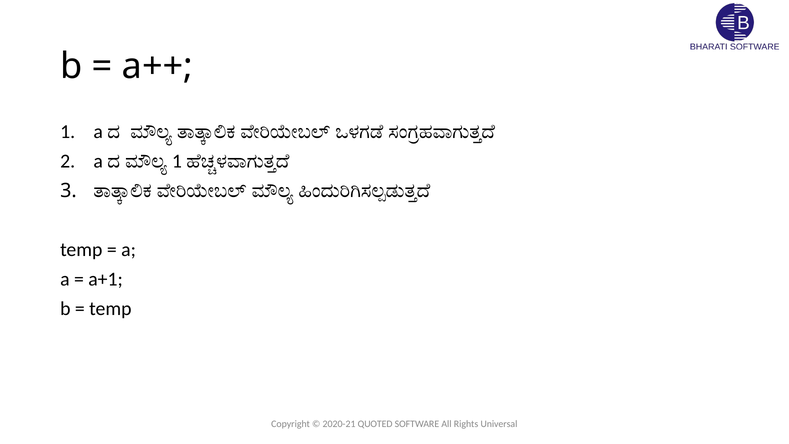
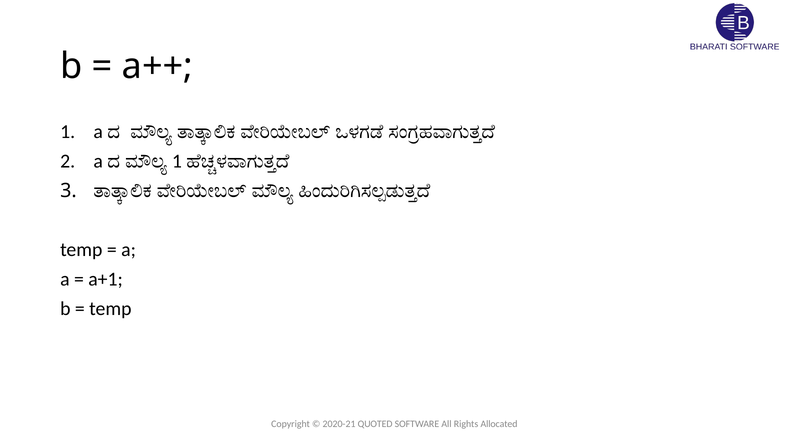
Universal: Universal -> Allocated
